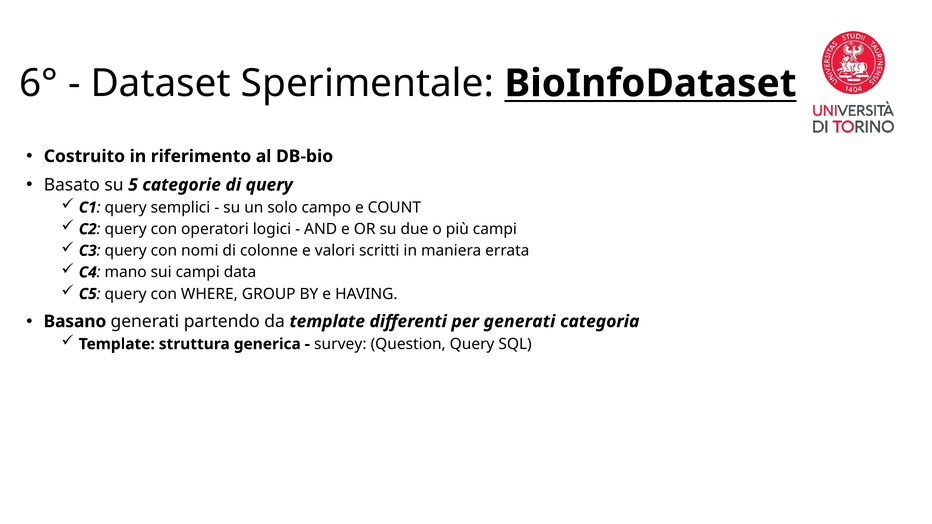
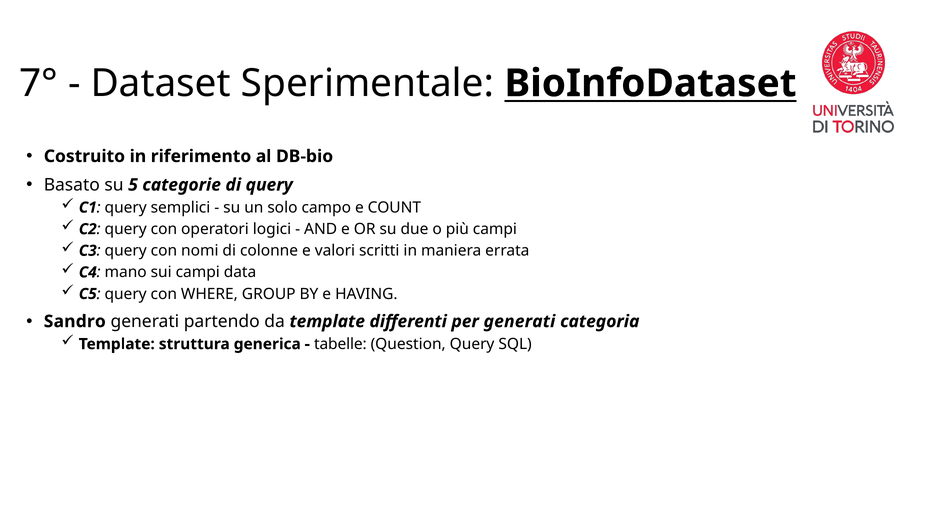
6°: 6° -> 7°
Basano: Basano -> Sandro
survey: survey -> tabelle
